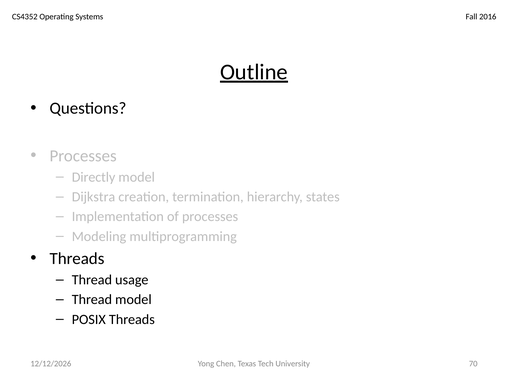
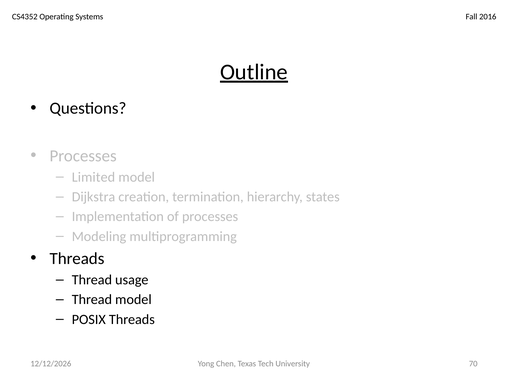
Directly: Directly -> Limited
